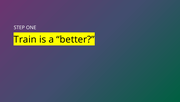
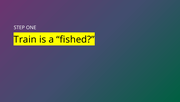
better: better -> fished
